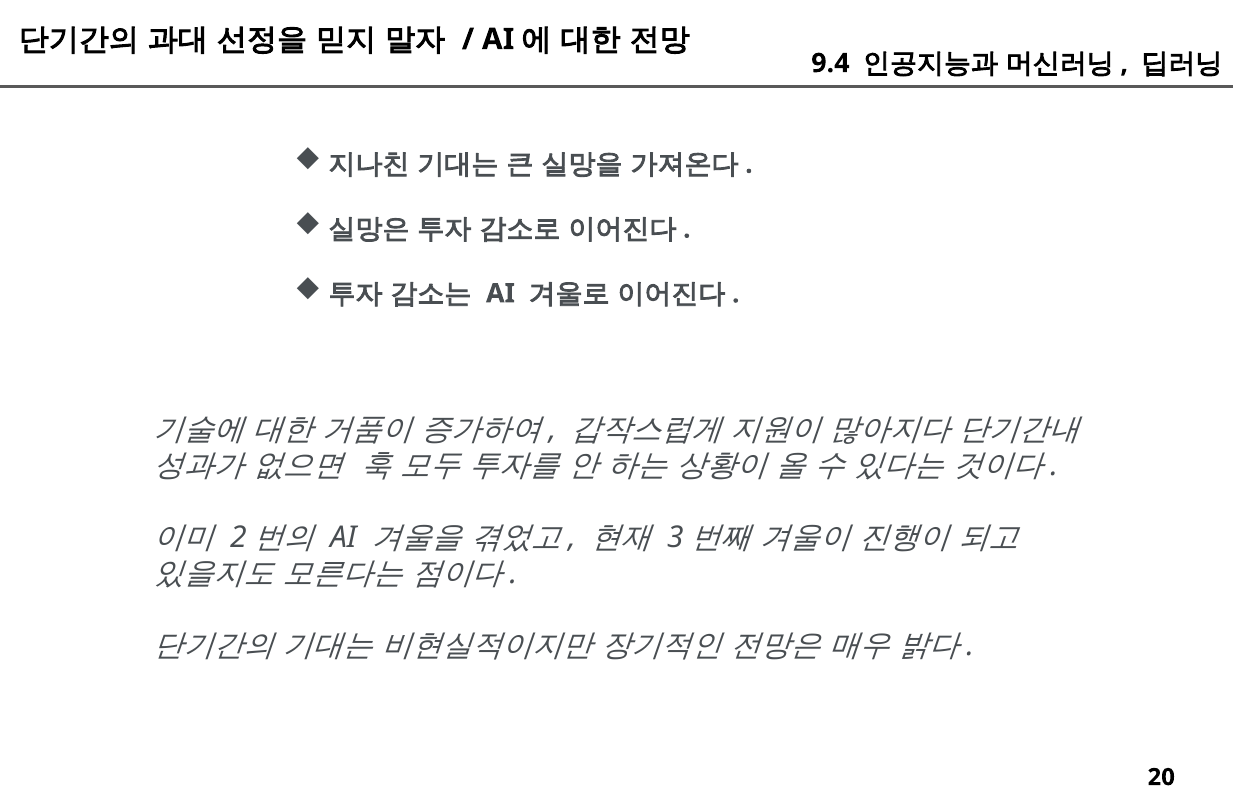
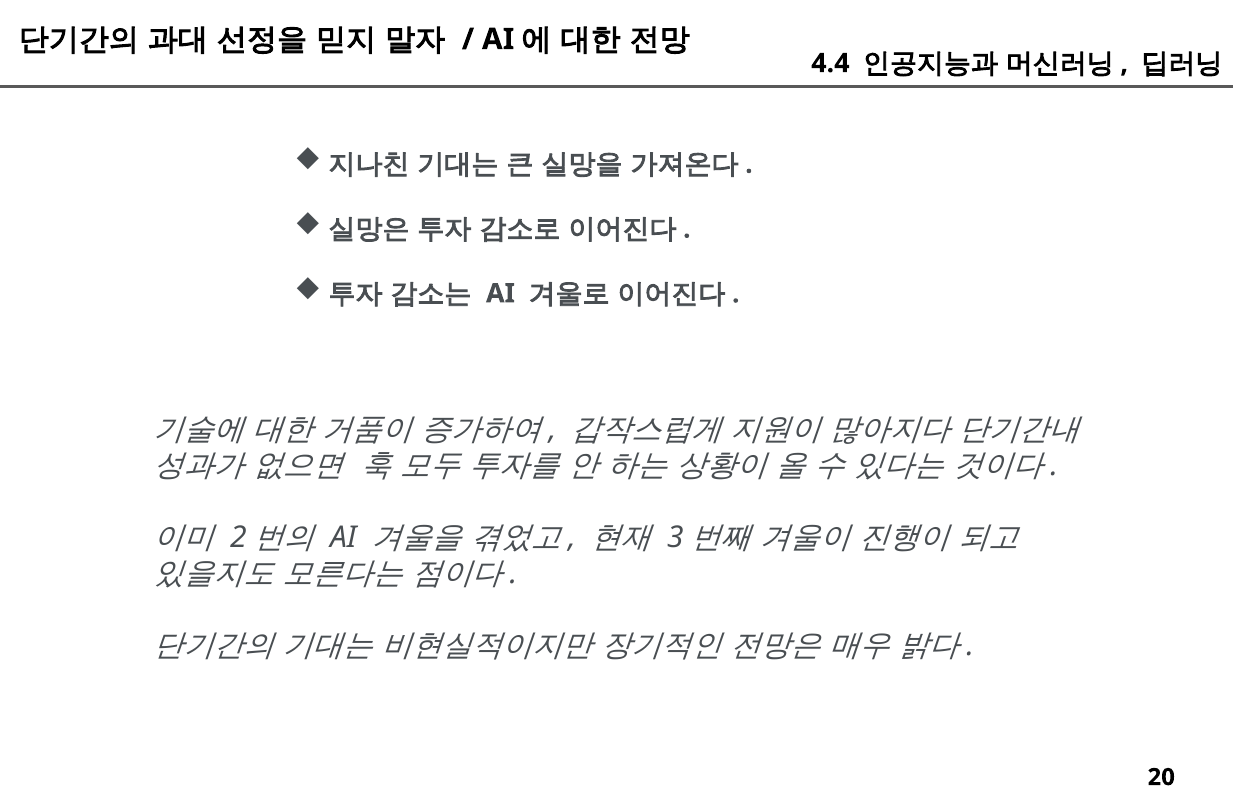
9.4: 9.4 -> 4.4
